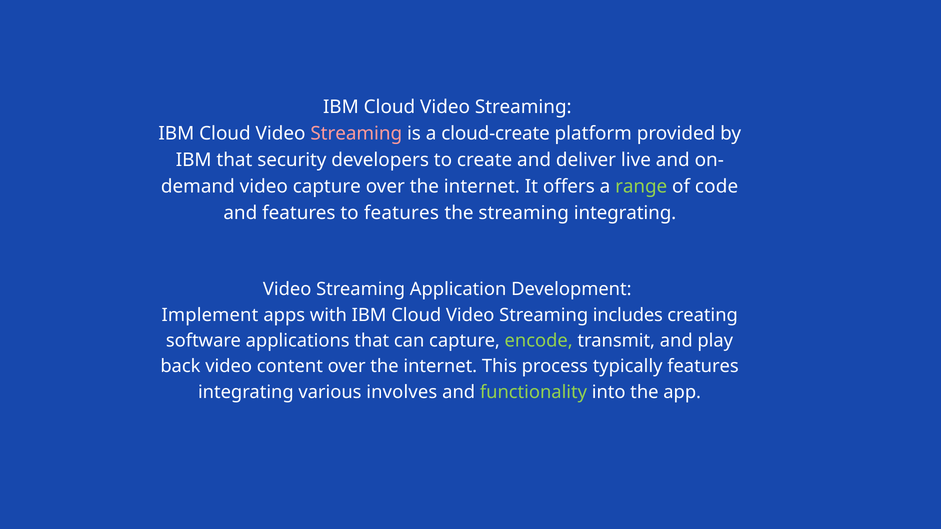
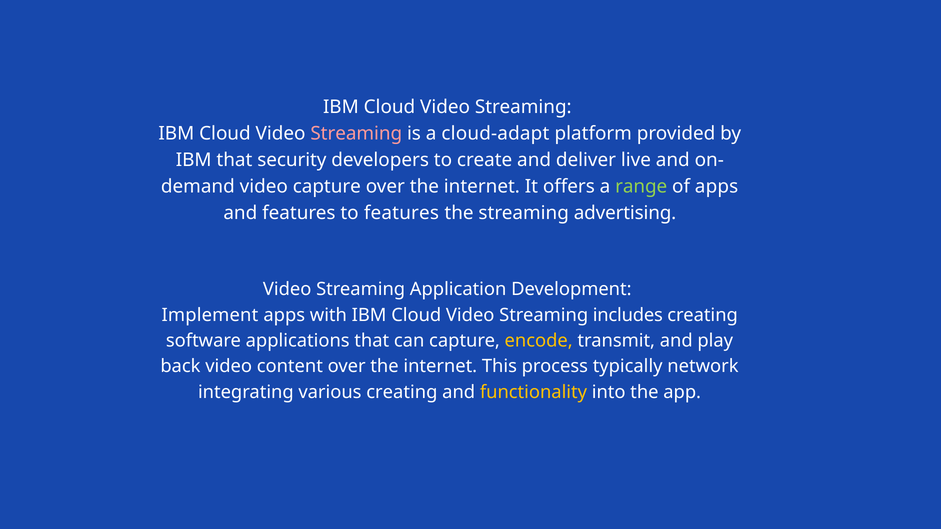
cloud-create: cloud-create -> cloud-adapt
of code: code -> apps
streaming integrating: integrating -> advertising
encode colour: light green -> yellow
typically features: features -> network
various involves: involves -> creating
functionality colour: light green -> yellow
